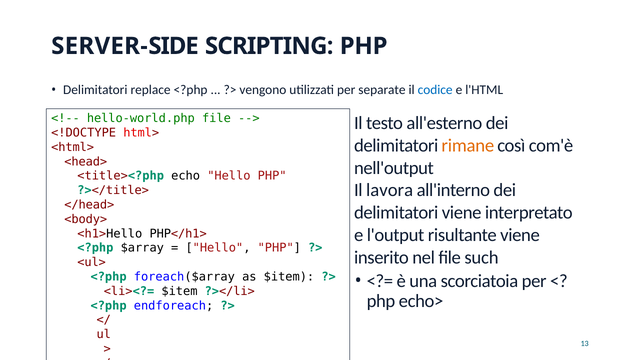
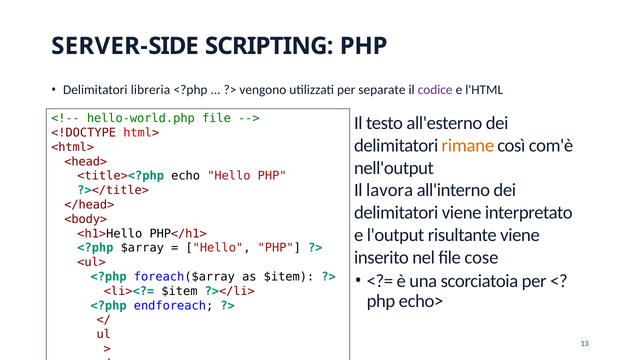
replace: replace -> libreria
codice colour: blue -> purple
such: such -> cose
